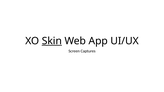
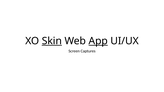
App underline: none -> present
